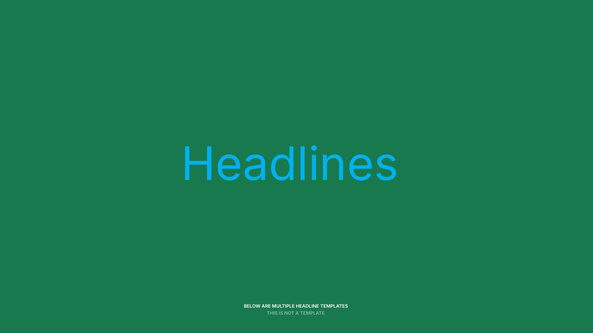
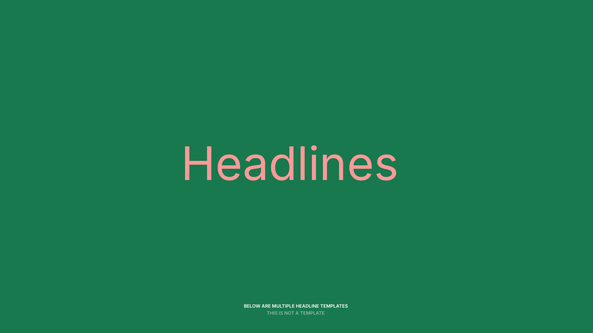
Headlines colour: light blue -> pink
